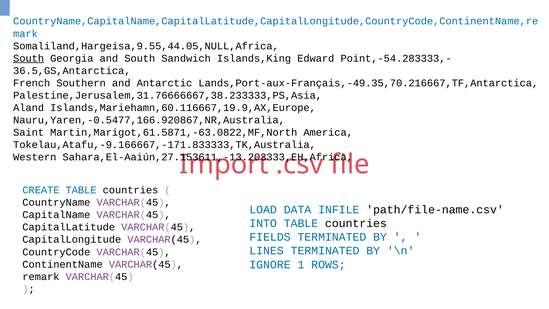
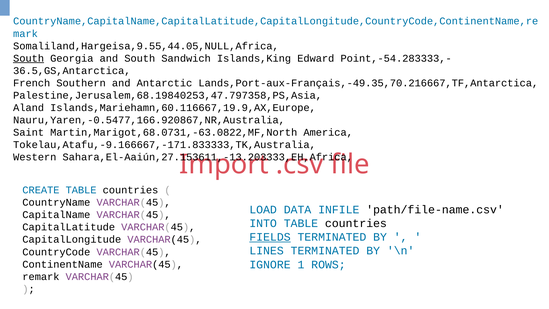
Palestine,Jerusalem,31.76666667,38.233333,PS,Asia: Palestine,Jerusalem,31.76666667,38.233333,PS,Asia -> Palestine,Jerusalem,68.19840253,47.797358,PS,Asia
Martin,Marigot,61.5871,-63.0822,MF,North: Martin,Marigot,61.5871,-63.0822,MF,North -> Martin,Marigot,68.0731,-63.0822,MF,North
FIELDS underline: none -> present
